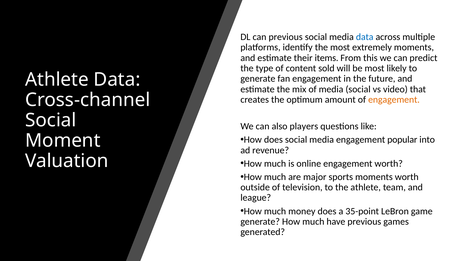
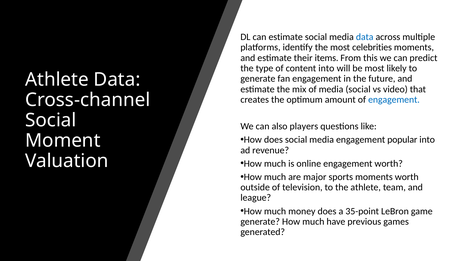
can previous: previous -> estimate
extremely: extremely -> celebrities
content sold: sold -> into
engagement at (394, 100) colour: orange -> blue
